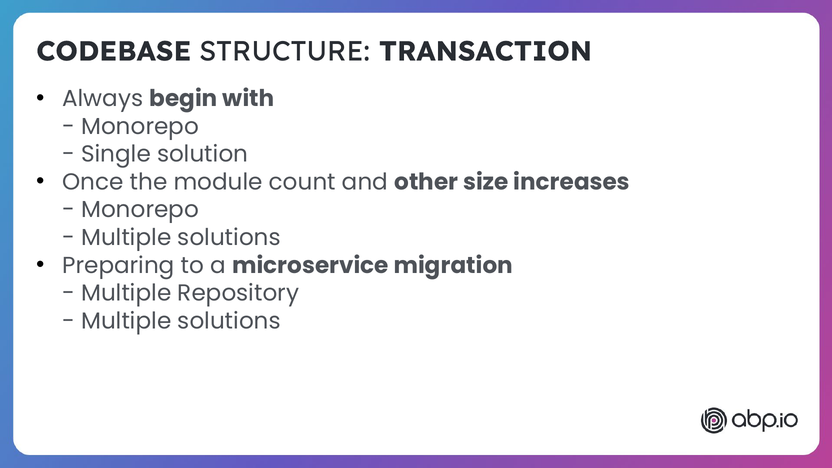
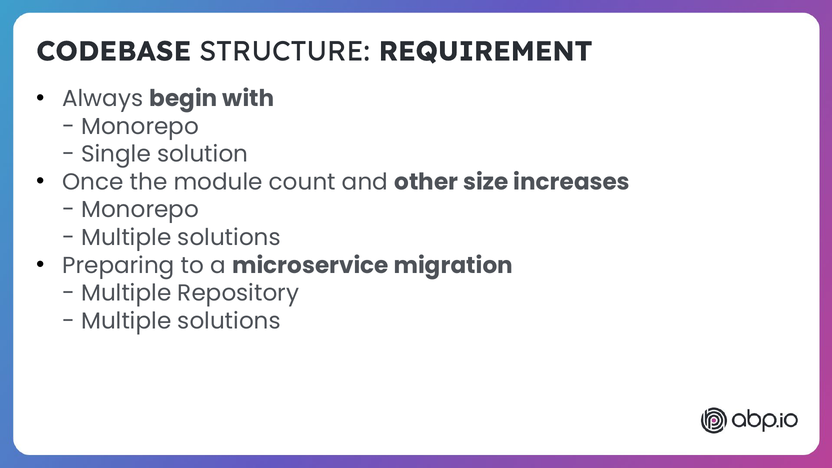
TRANSACTION: TRANSACTION -> REQUIREMENT
